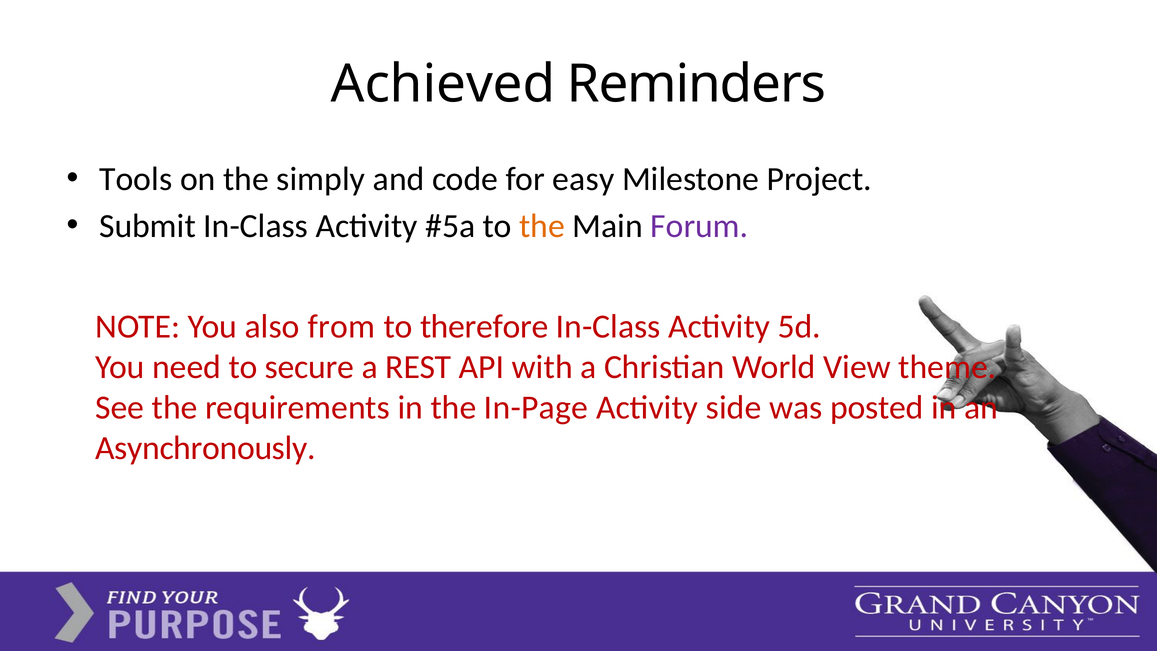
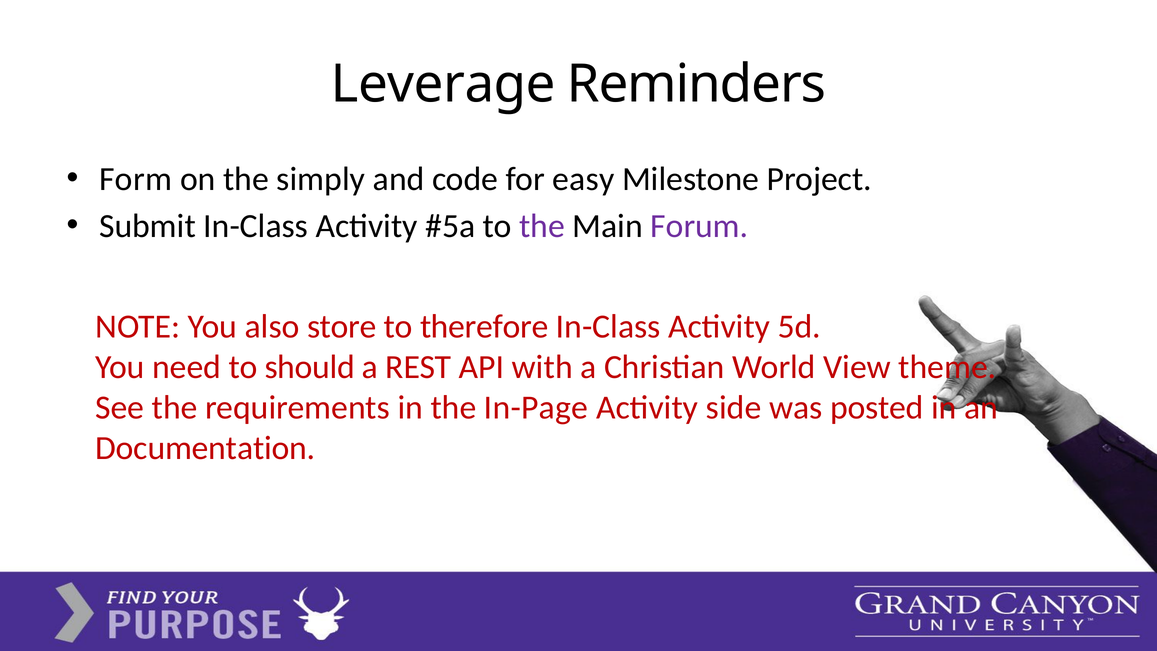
Achieved: Achieved -> Leverage
Tools: Tools -> Form
the at (542, 226) colour: orange -> purple
from: from -> store
secure: secure -> should
Asynchronously: Asynchronously -> Documentation
